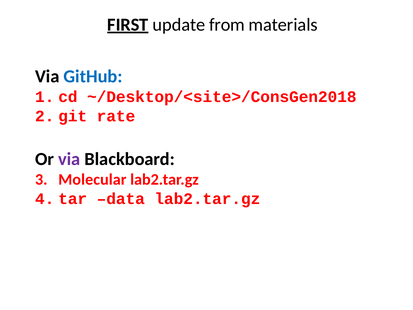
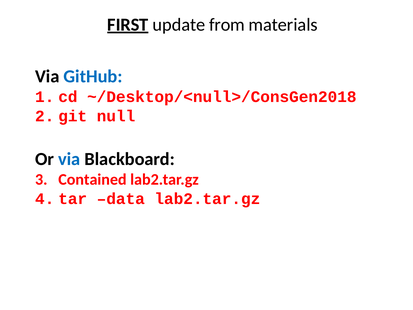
~/Desktop/<site>/ConsGen2018: ~/Desktop/<site>/ConsGen2018 -> ~/Desktop/<null>/ConsGen2018
rate: rate -> null
via at (69, 159) colour: purple -> blue
Molecular: Molecular -> Contained
